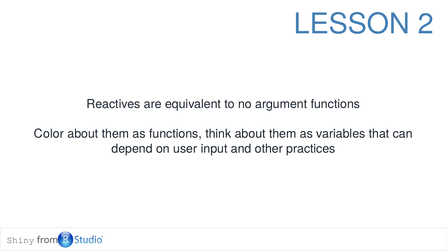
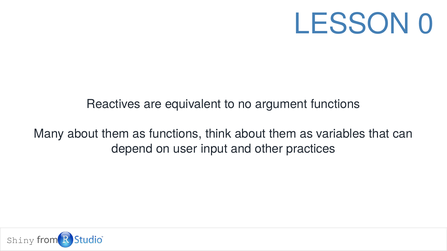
2: 2 -> 0
Color: Color -> Many
